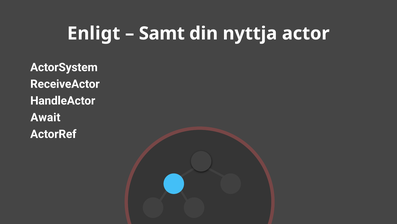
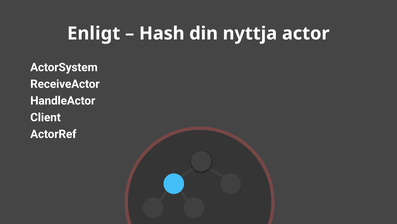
Samt: Samt -> Hash
Await: Await -> Client
